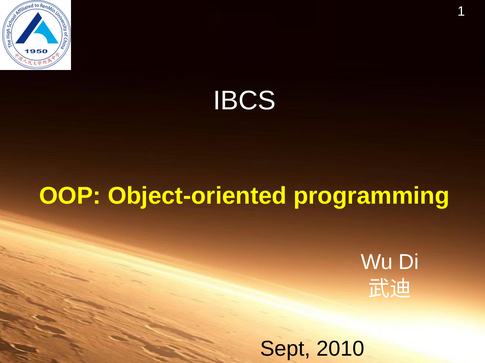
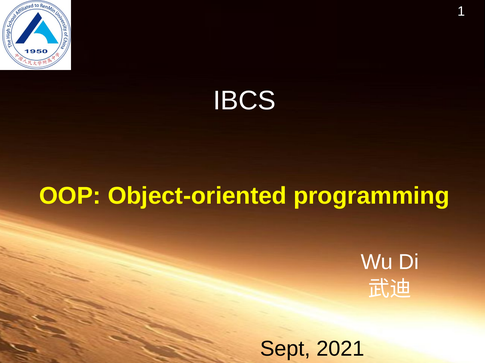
2010: 2010 -> 2021
